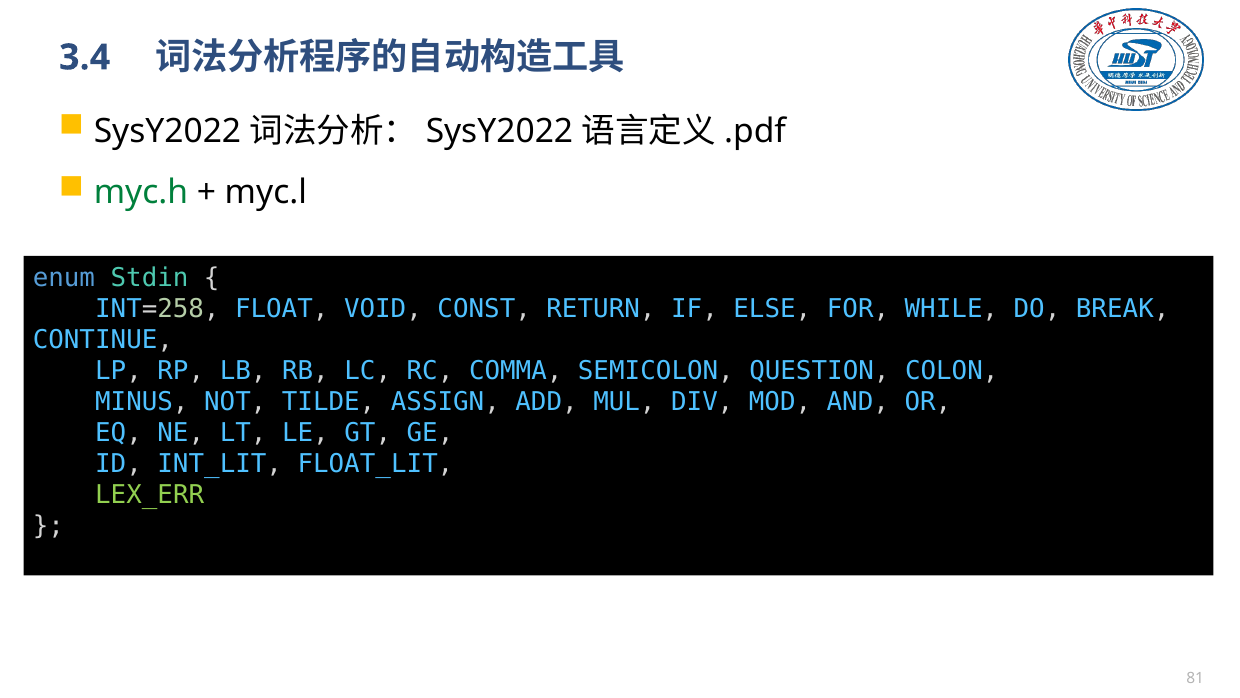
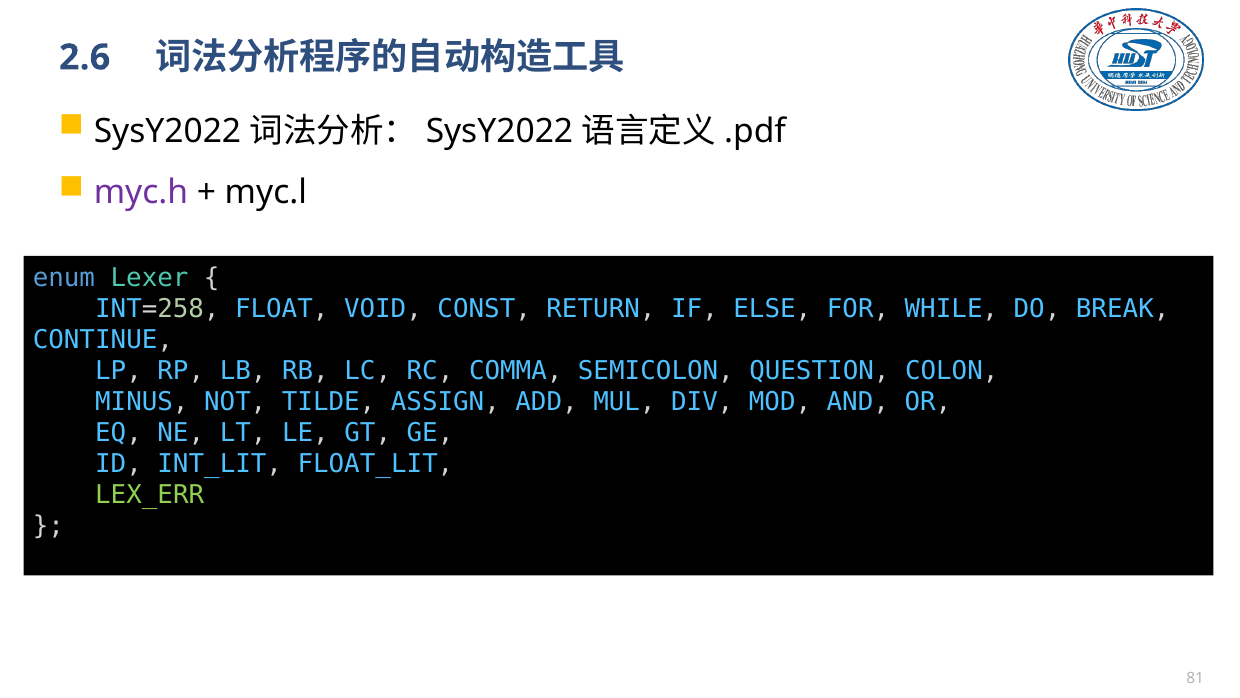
3.4: 3.4 -> 2.6
myc.h colour: green -> purple
Stdin: Stdin -> Lexer
